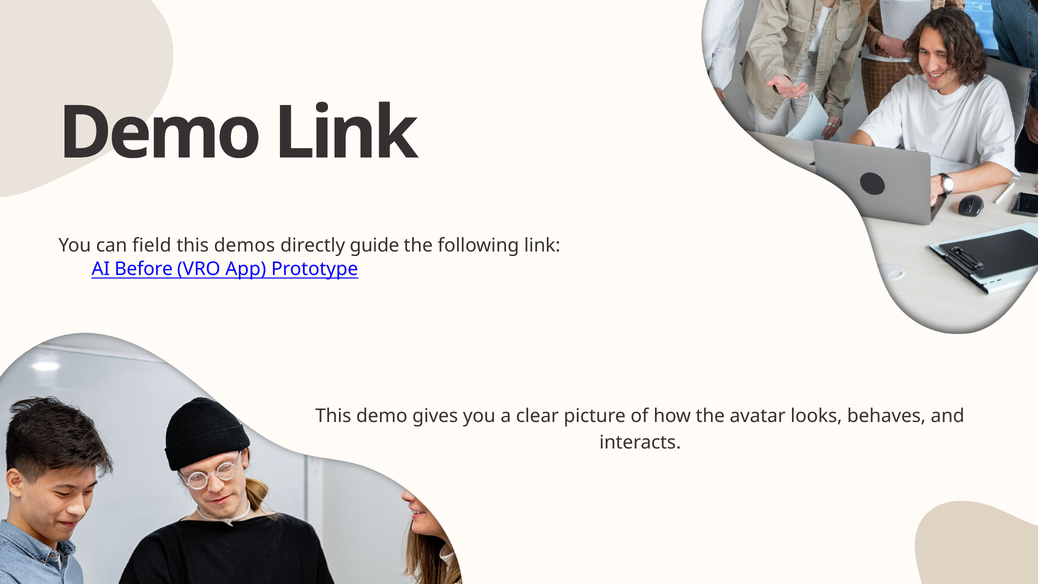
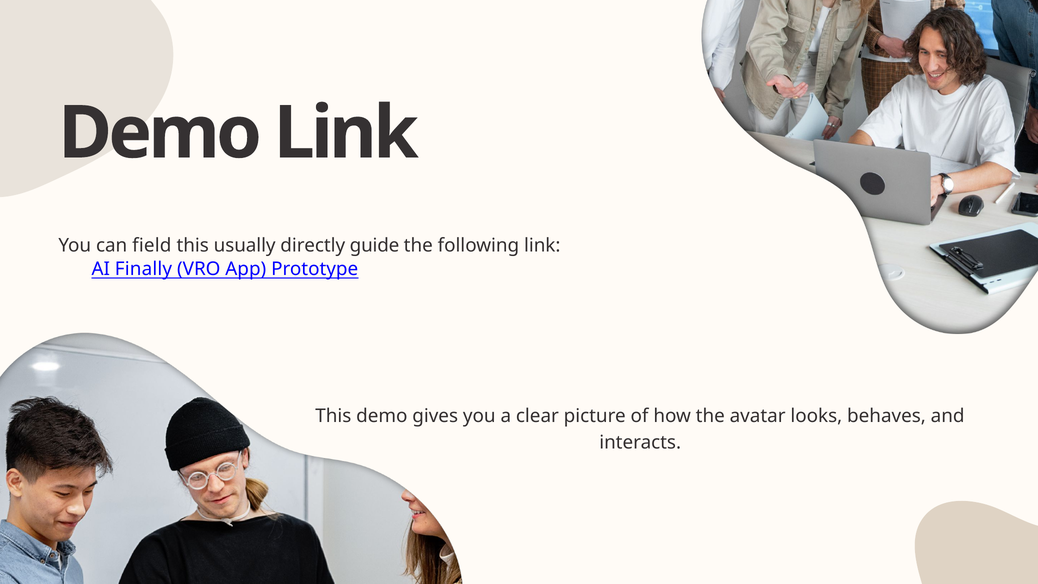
demos: demos -> usually
Before: Before -> Finally
